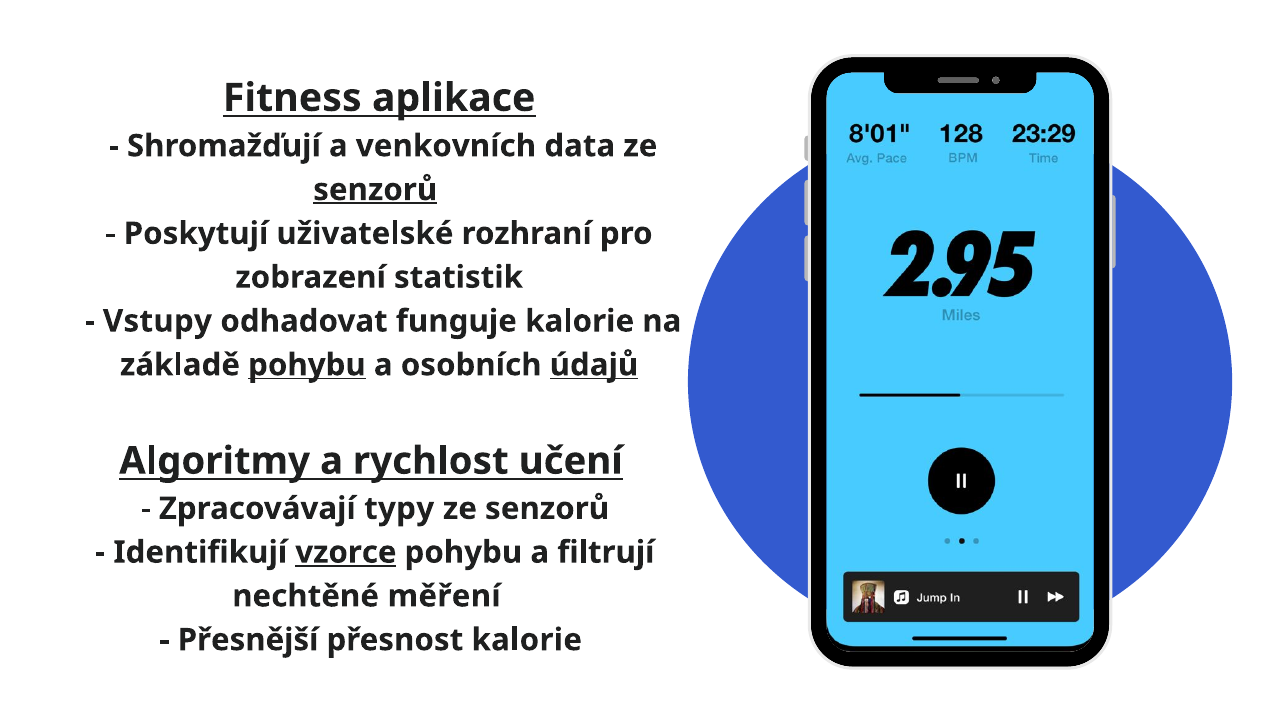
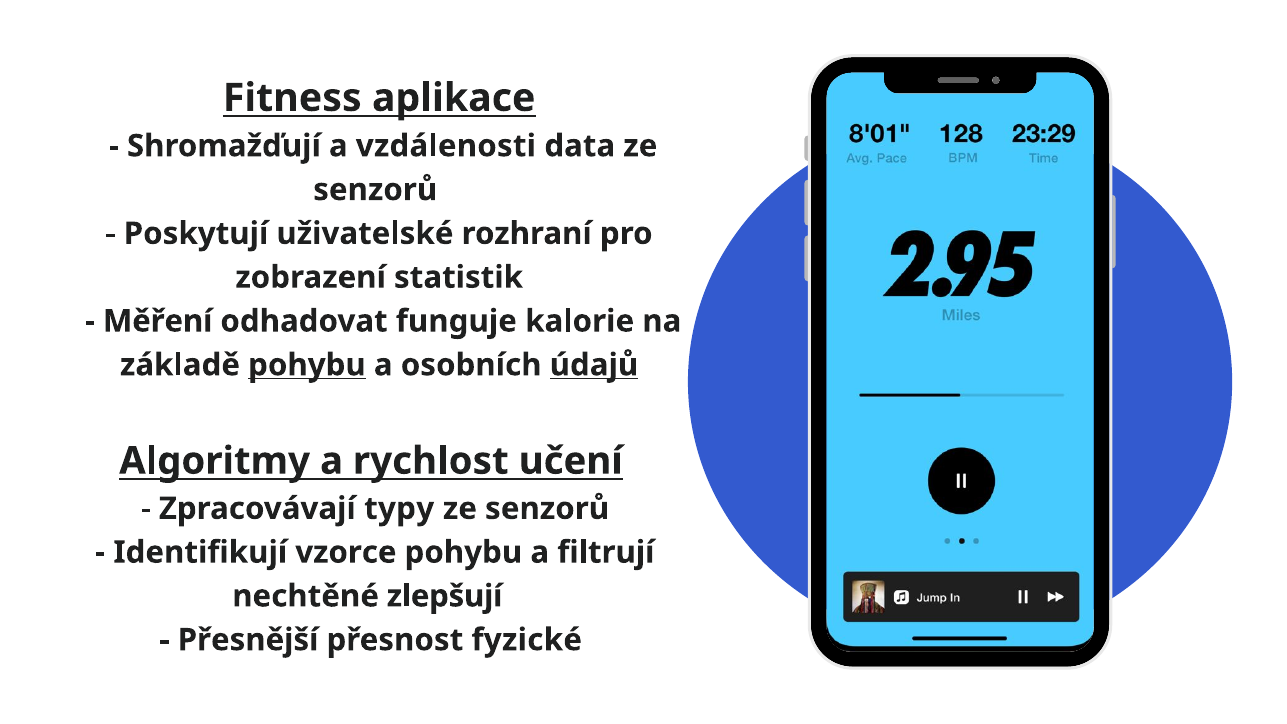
venkovních: venkovních -> vzdálenosti
senzorů at (375, 190) underline: present -> none
Vstupy: Vstupy -> Měření
vzorce underline: present -> none
měření: měření -> zlepšují
přesnost kalorie: kalorie -> fyzické
